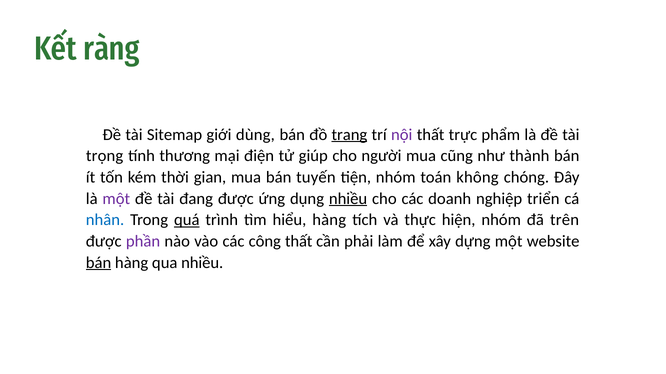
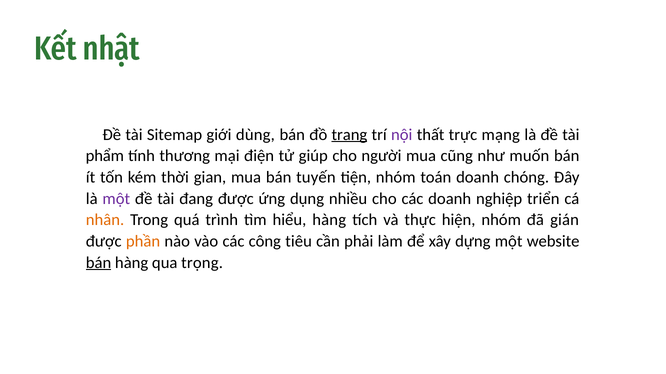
ràng: ràng -> nhật
phẩm: phẩm -> mạng
trọng: trọng -> phẩm
thành: thành -> muốn
toán không: không -> doanh
nhiều at (348, 199) underline: present -> none
nhân colour: blue -> orange
quá underline: present -> none
trên: trên -> gián
phần colour: purple -> orange
công thất: thất -> tiêu
qua nhiều: nhiều -> trọng
